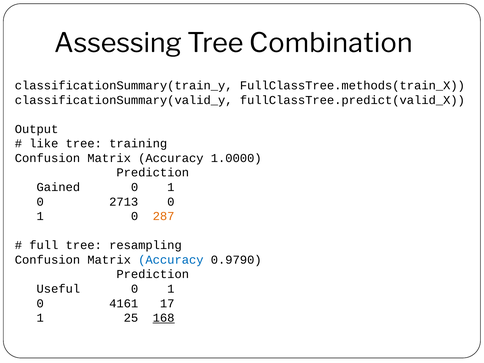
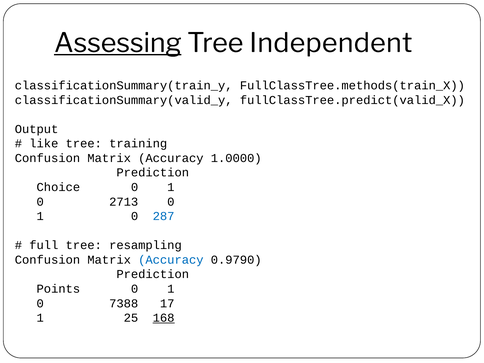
Assessing underline: none -> present
Combination: Combination -> Independent
Gained: Gained -> Choice
287 colour: orange -> blue
Useful: Useful -> Points
4161: 4161 -> 7388
